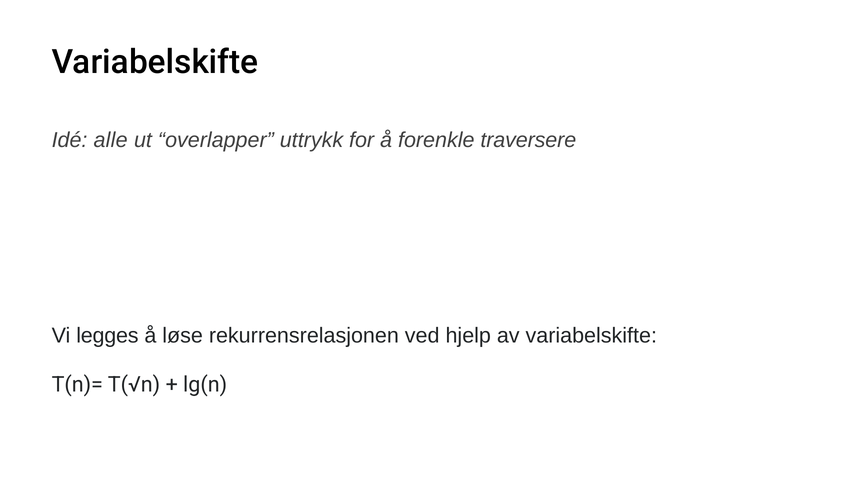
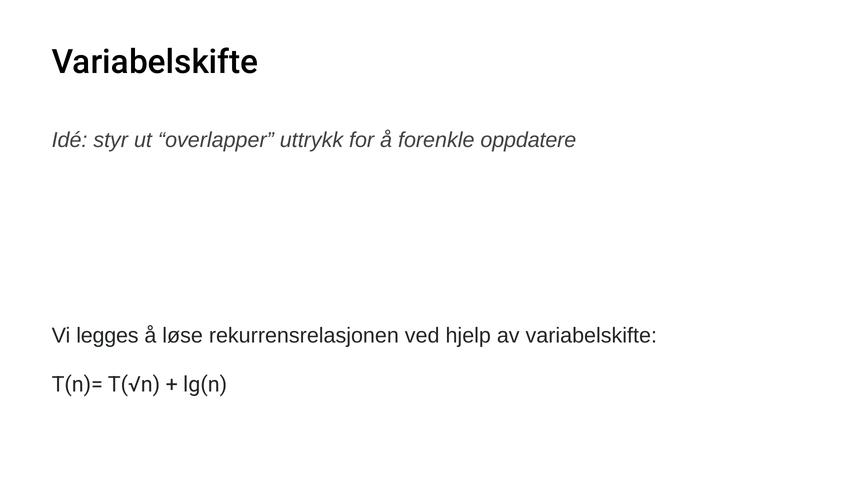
alle: alle -> styr
traversere: traversere -> oppdatere
